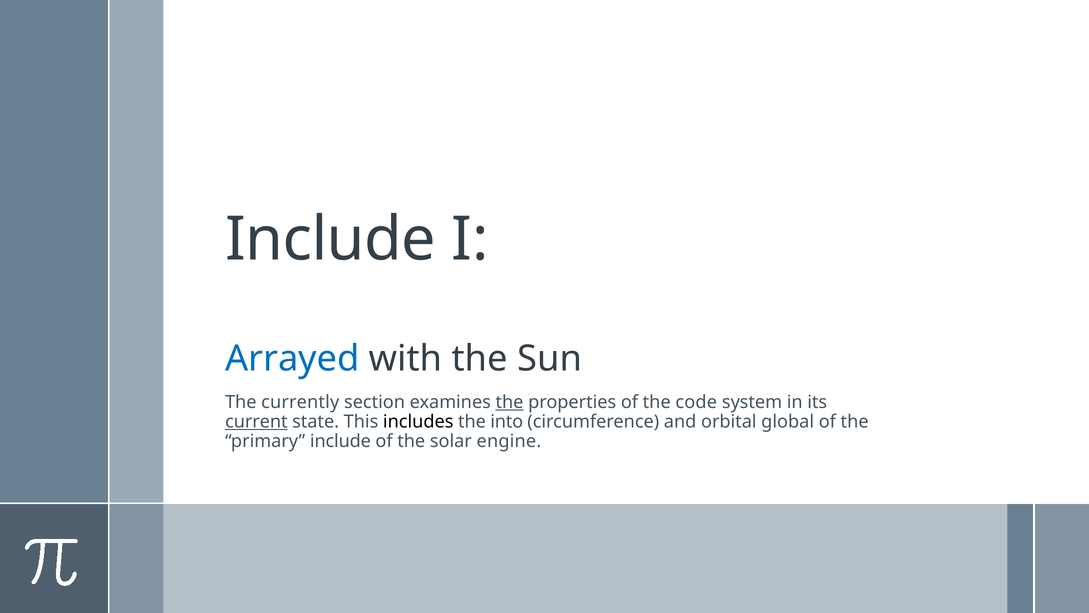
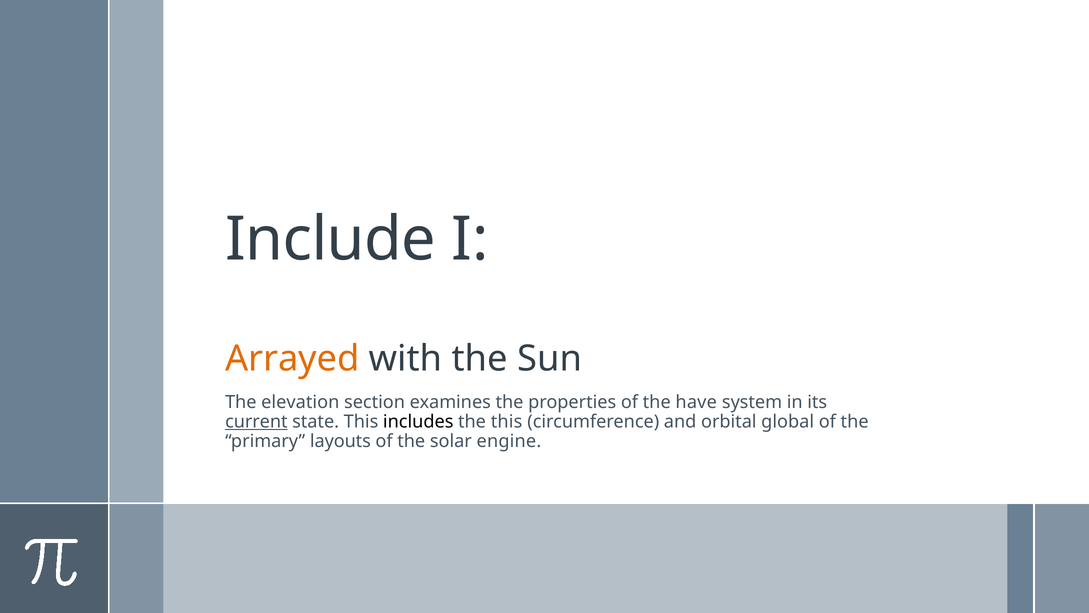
Arrayed colour: blue -> orange
currently: currently -> elevation
the at (510, 402) underline: present -> none
code: code -> have
the into: into -> this
primary include: include -> layouts
